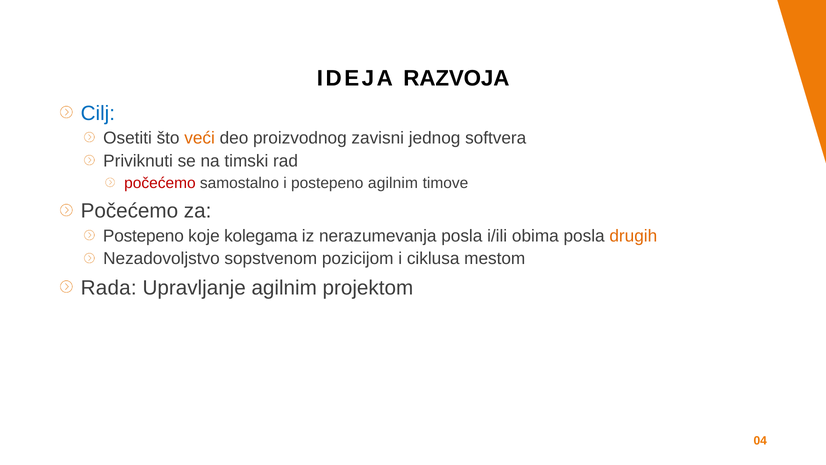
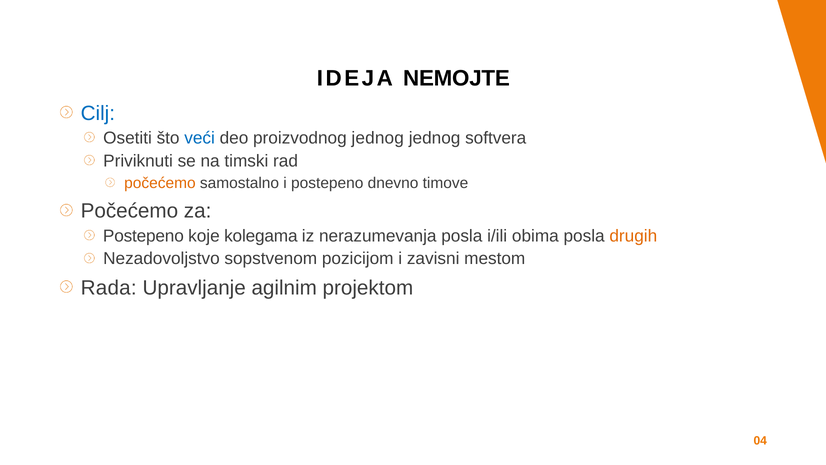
RAZVOJA: RAZVOJA -> NEMOJTE
veći colour: orange -> blue
proizvodnog zavisni: zavisni -> jednog
počećemo at (160, 183) colour: red -> orange
postepeno agilnim: agilnim -> dnevno
ciklusa: ciklusa -> zavisni
